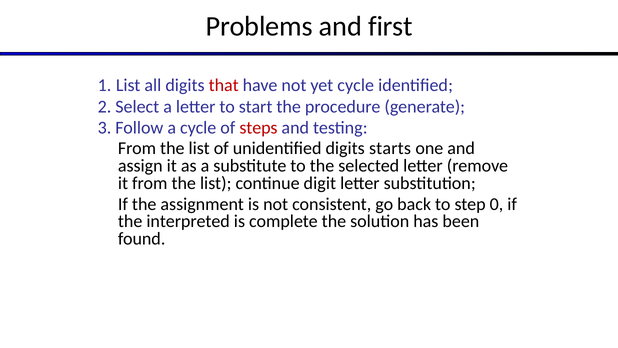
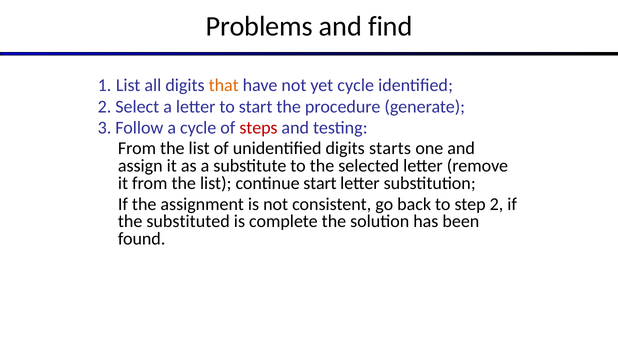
first: first -> find
that colour: red -> orange
continue digit: digit -> start
step 0: 0 -> 2
interpreted: interpreted -> substituted
